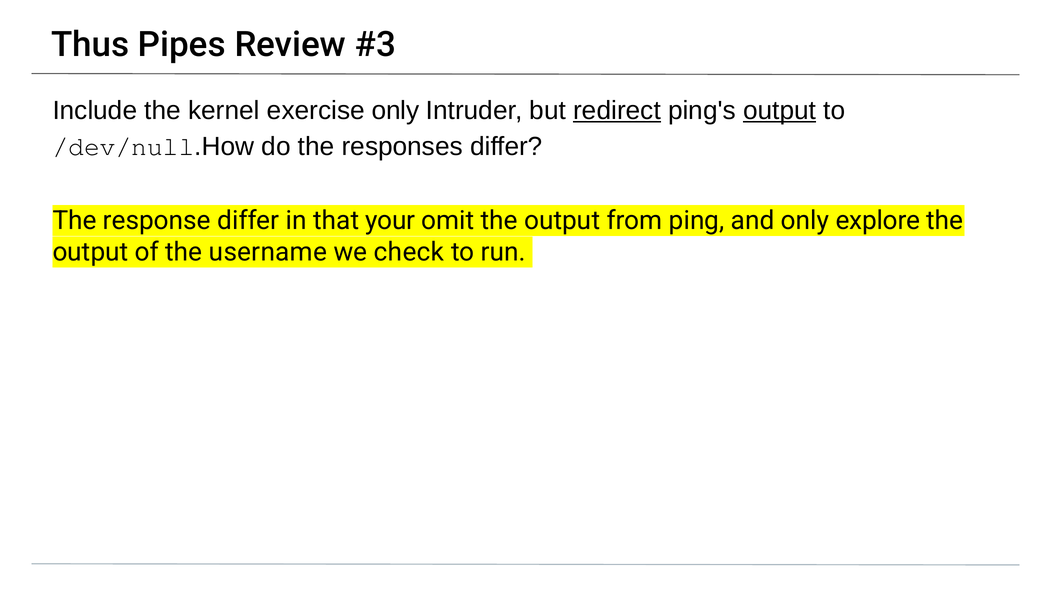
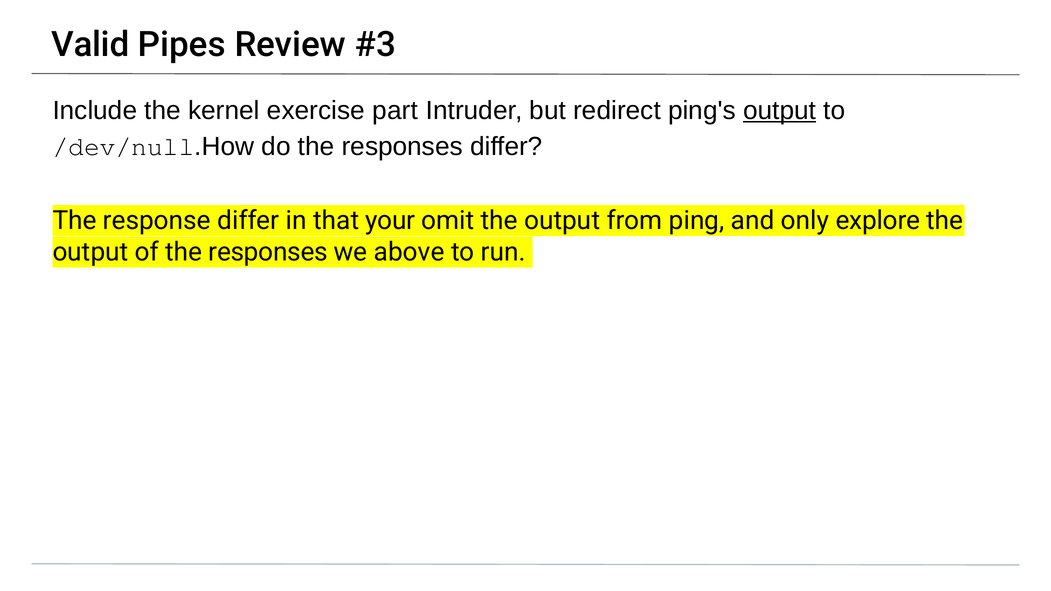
Thus: Thus -> Valid
exercise only: only -> part
redirect underline: present -> none
of the username: username -> responses
check: check -> above
